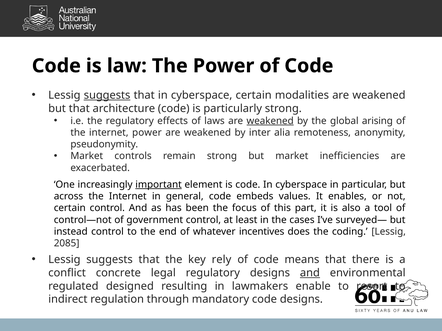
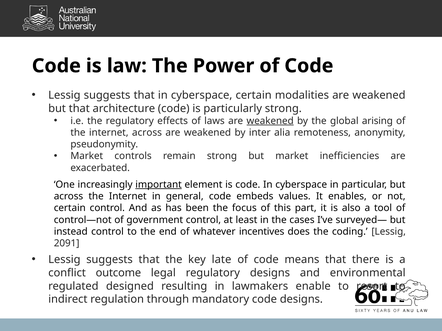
suggests at (107, 95) underline: present -> none
internet power: power -> across
2085: 2085 -> 2091
rely: rely -> late
concrete: concrete -> outcome
and at (310, 273) underline: present -> none
